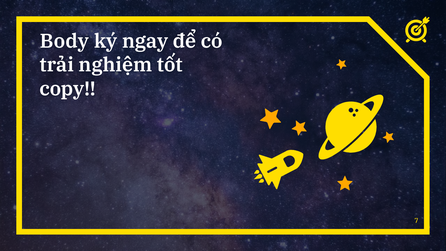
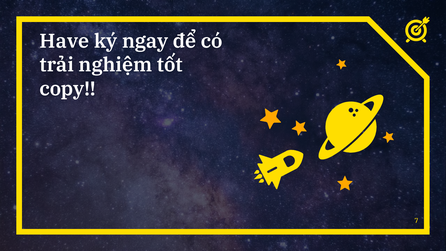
Body: Body -> Have
